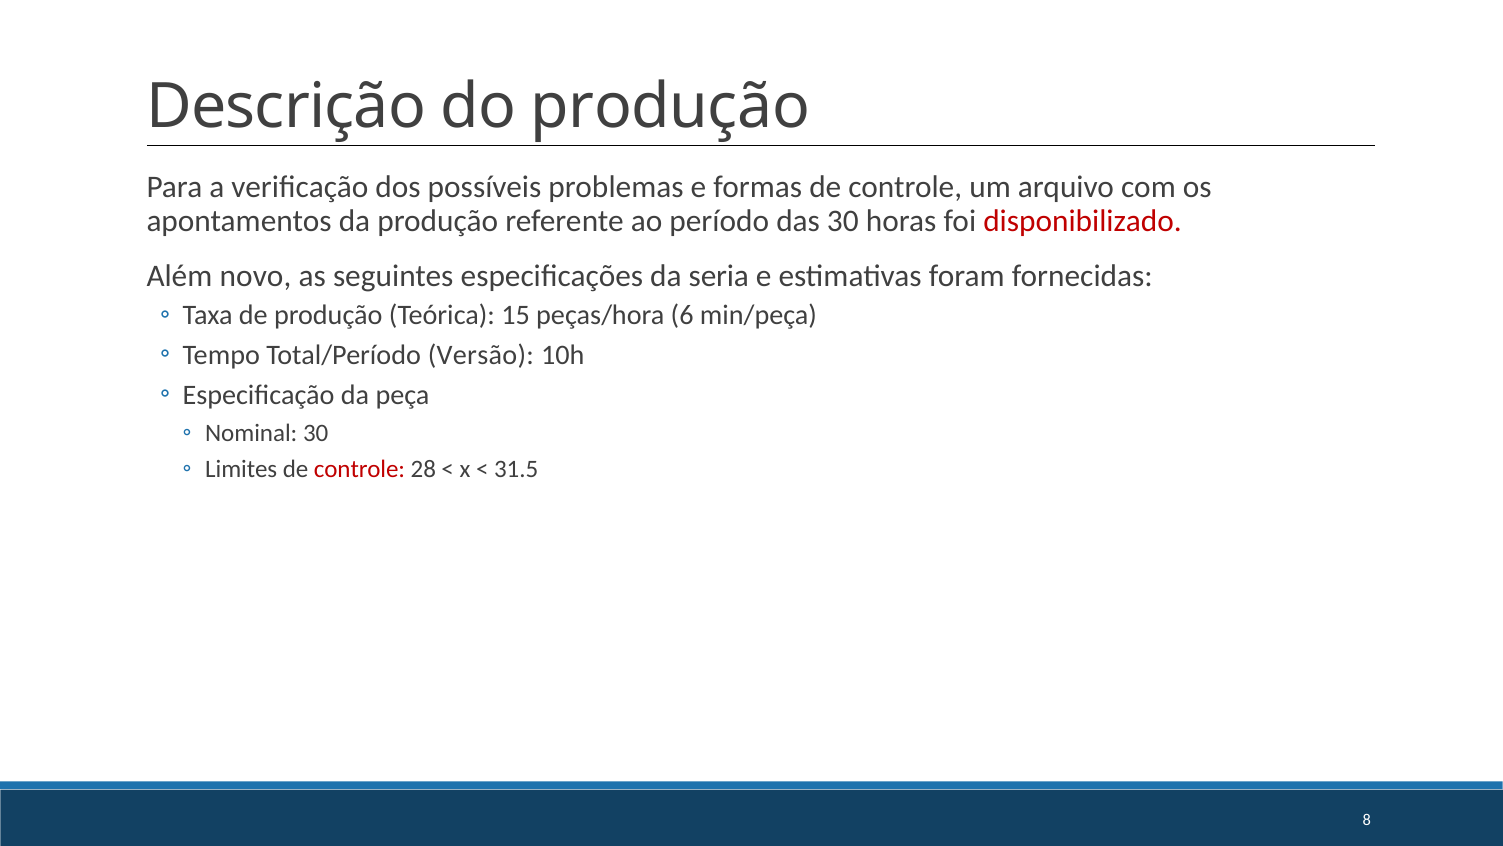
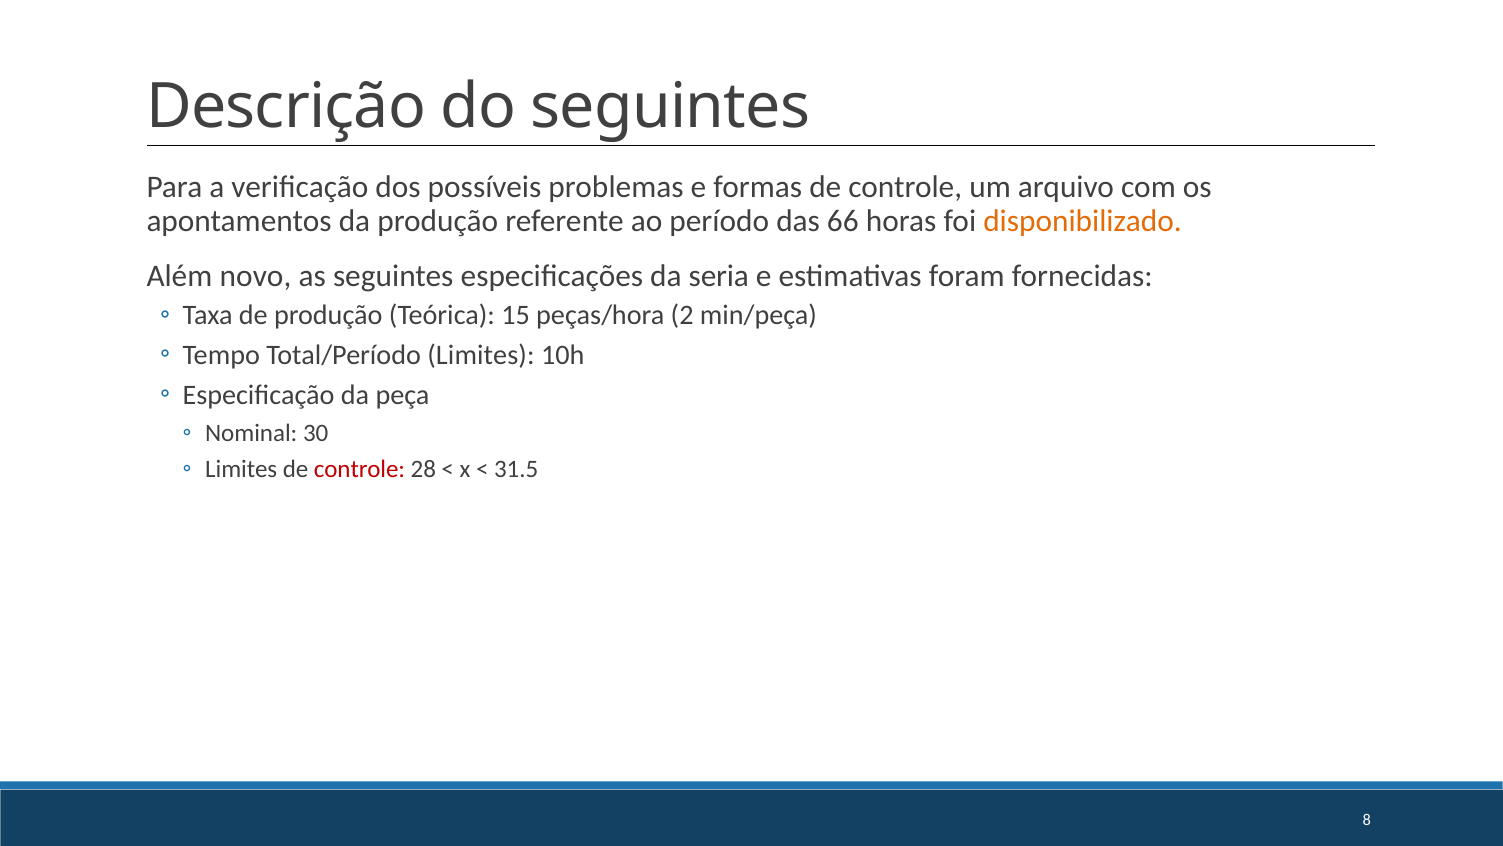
do produção: produção -> seguintes
das 30: 30 -> 66
disponibilizado colour: red -> orange
6: 6 -> 2
Total/Período Versão: Versão -> Limites
